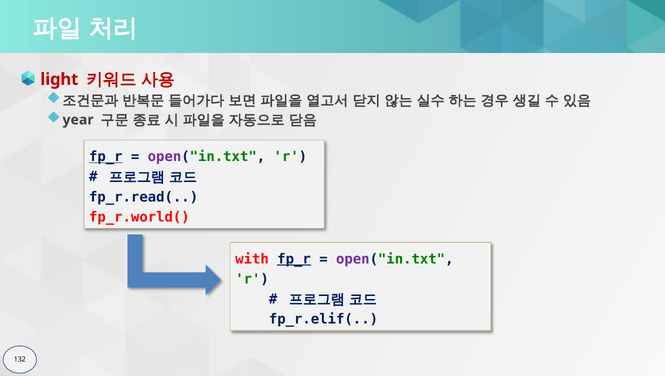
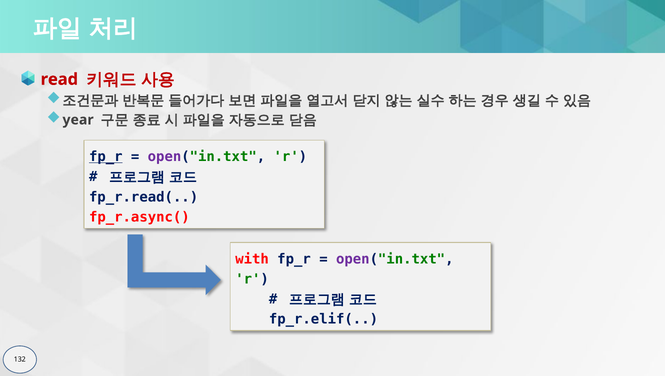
light: light -> read
fp_r.world(: fp_r.world( -> fp_r.async(
fp_r at (294, 259) underline: present -> none
